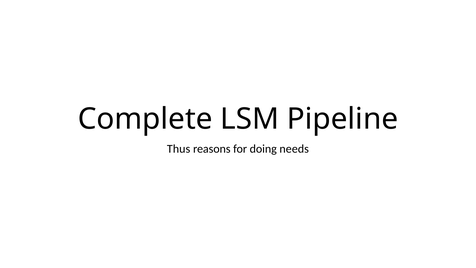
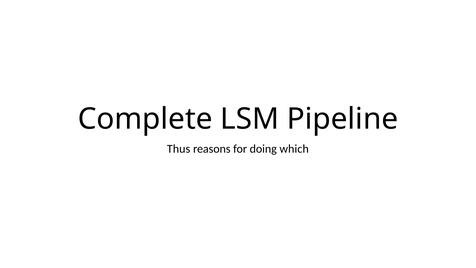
needs: needs -> which
